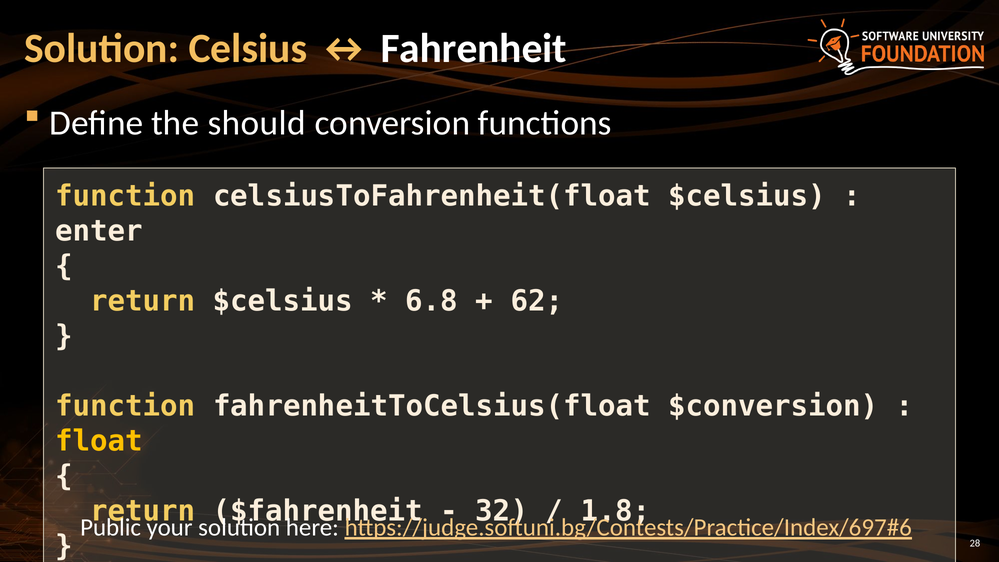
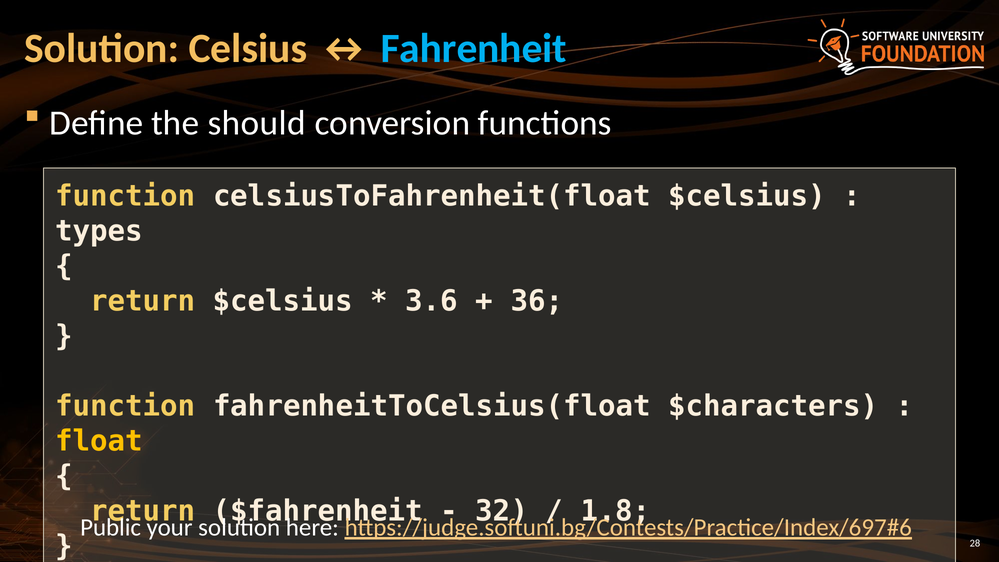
Fahrenheit colour: white -> light blue
enter: enter -> types
6.8: 6.8 -> 3.6
62: 62 -> 36
$conversion: $conversion -> $characters
